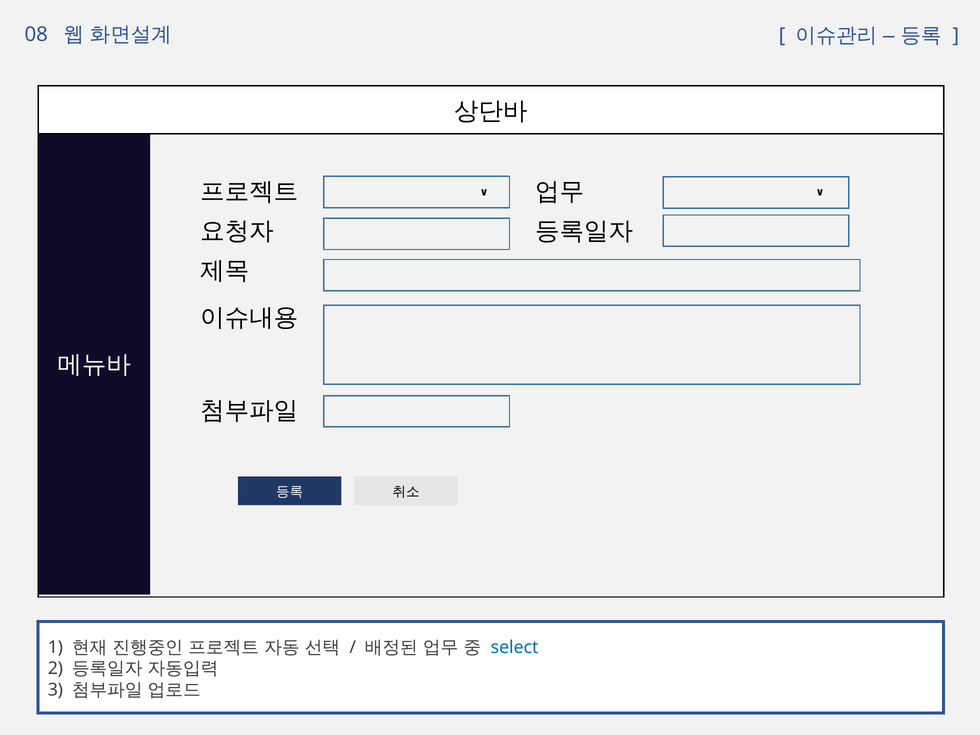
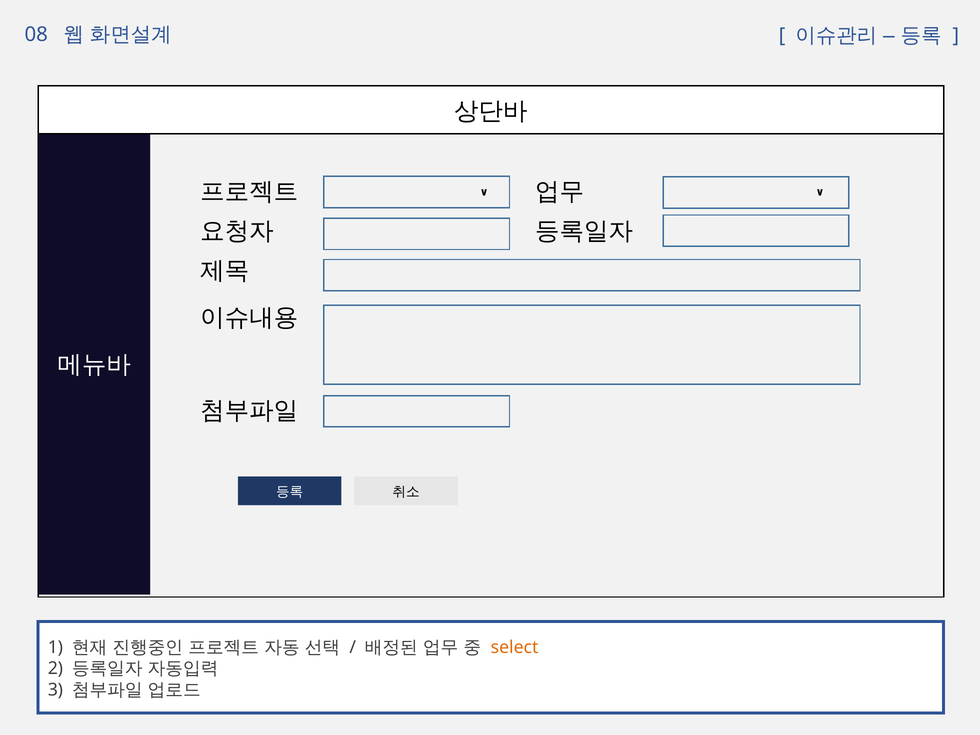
select colour: blue -> orange
